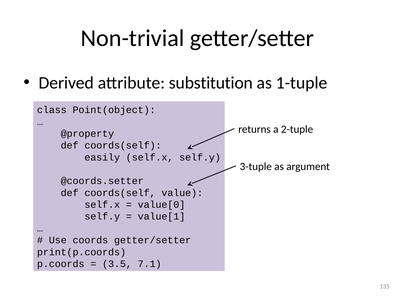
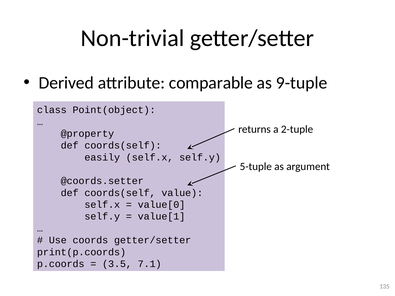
substitution: substitution -> comparable
1-tuple: 1-tuple -> 9-tuple
3-tuple: 3-tuple -> 5-tuple
